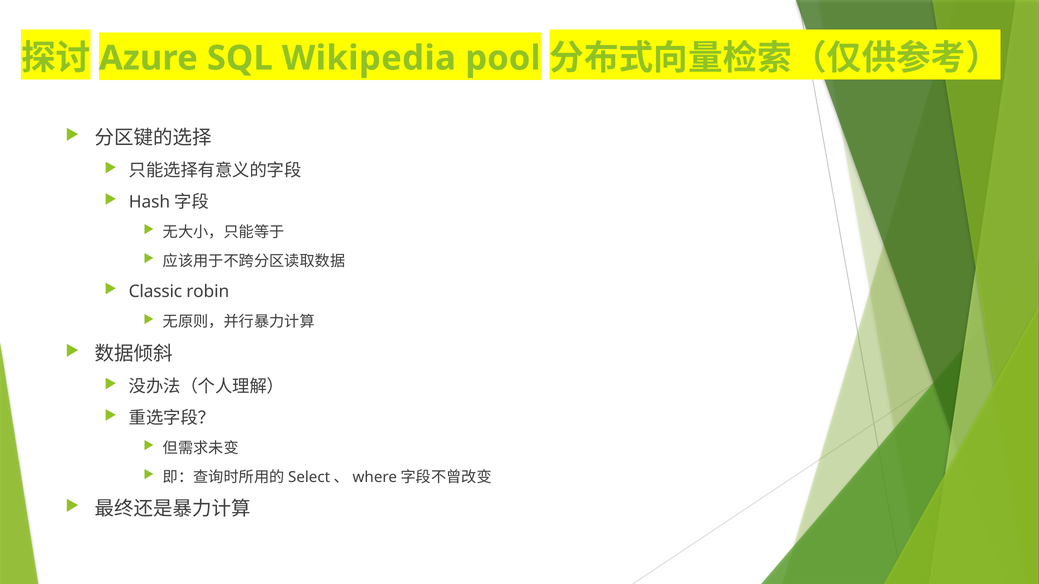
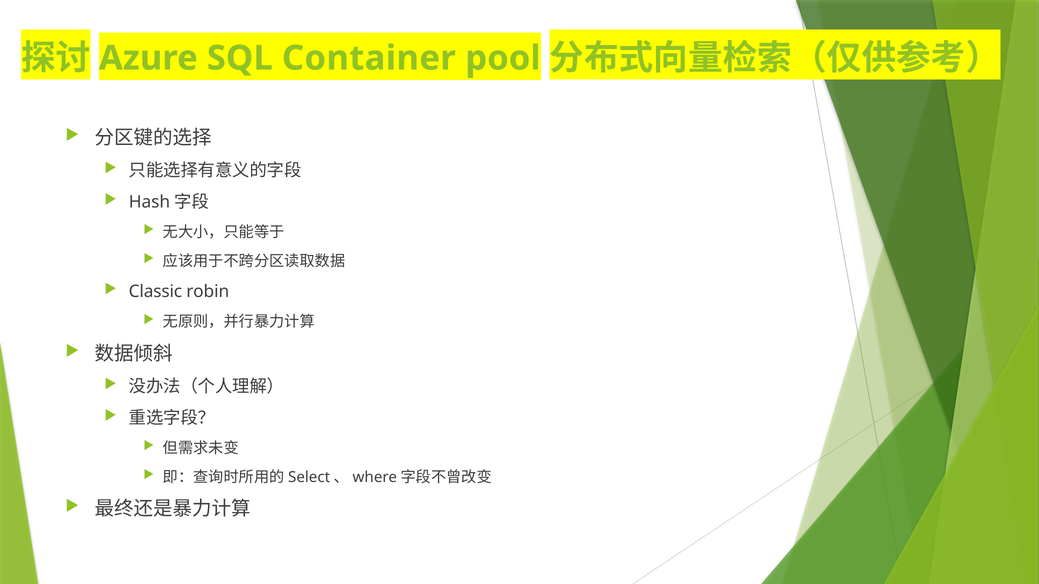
Wikipedia: Wikipedia -> Container
